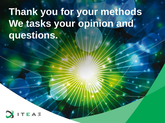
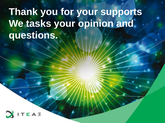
methods: methods -> supports
